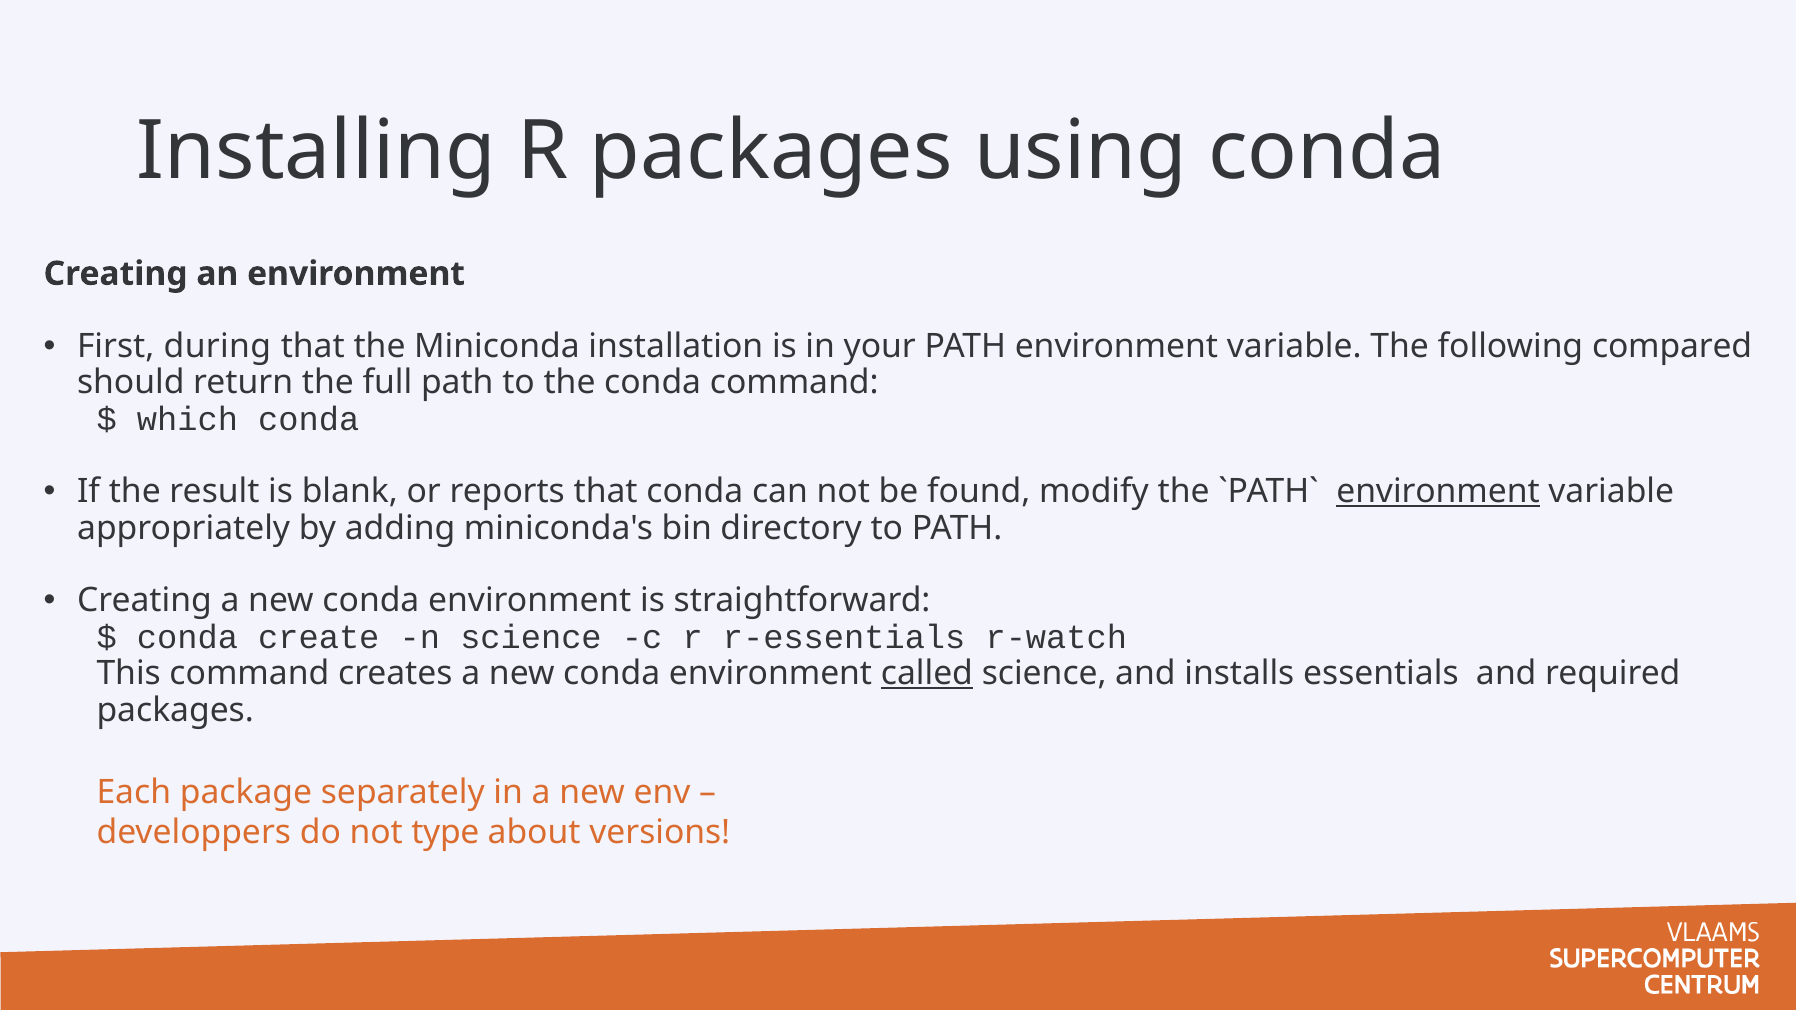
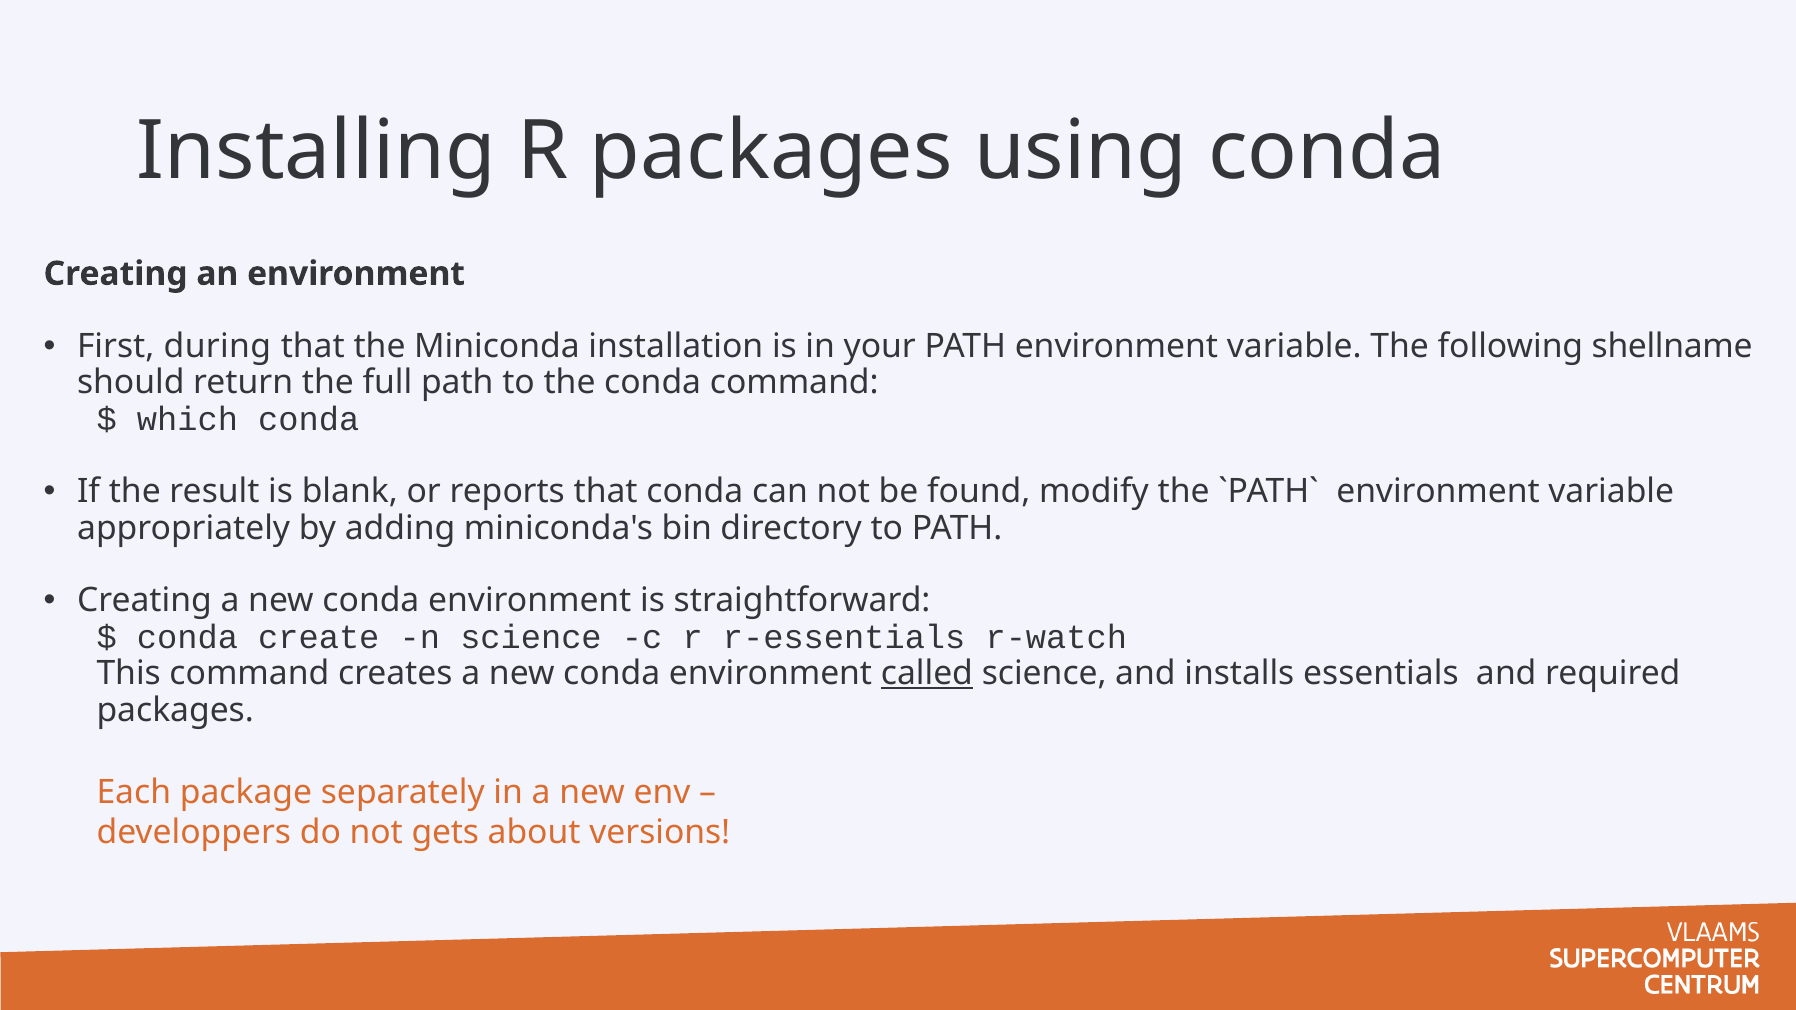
compared: compared -> shellname
environment at (1438, 492) underline: present -> none
type: type -> gets
